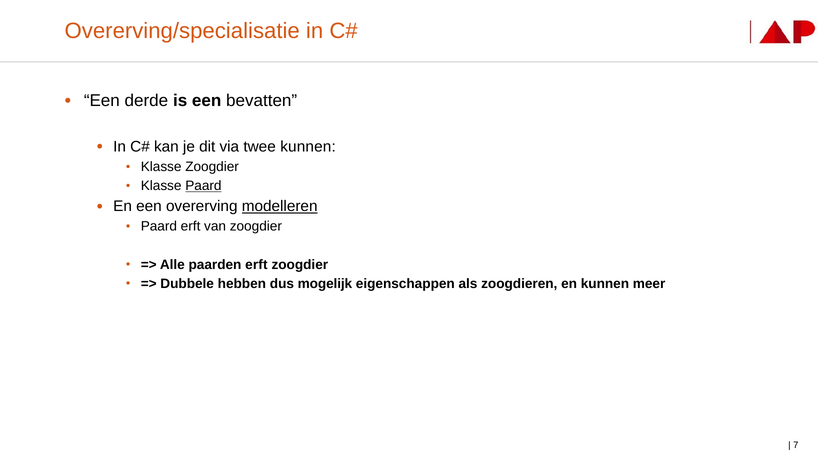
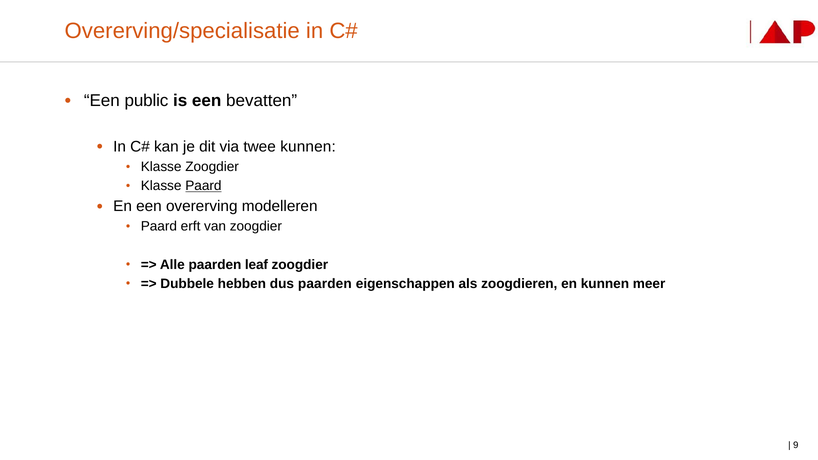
derde: derde -> public
modelleren underline: present -> none
paarden erft: erft -> leaf
dus mogelijk: mogelijk -> paarden
7: 7 -> 9
